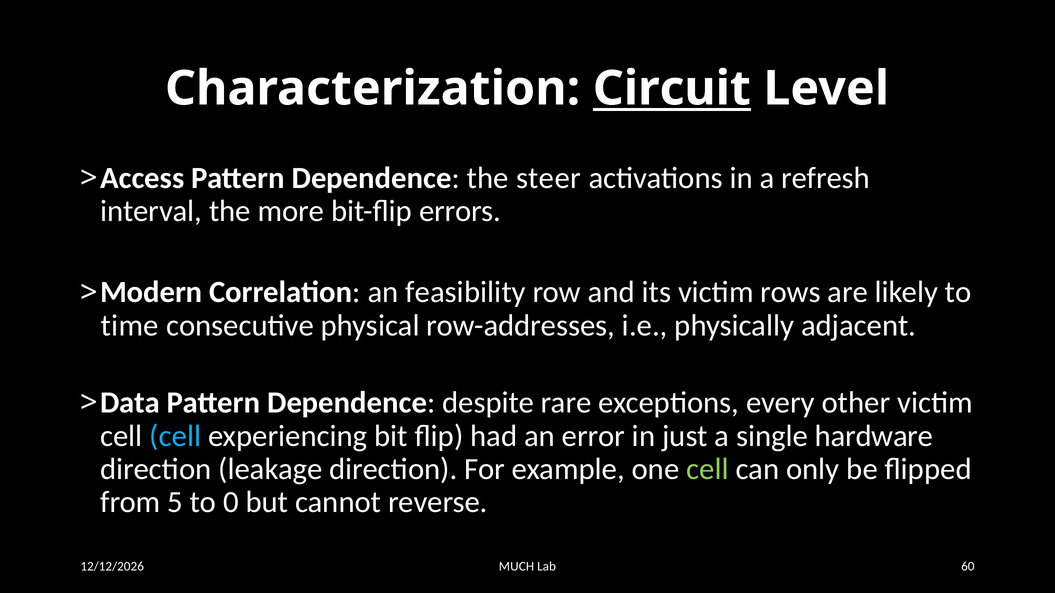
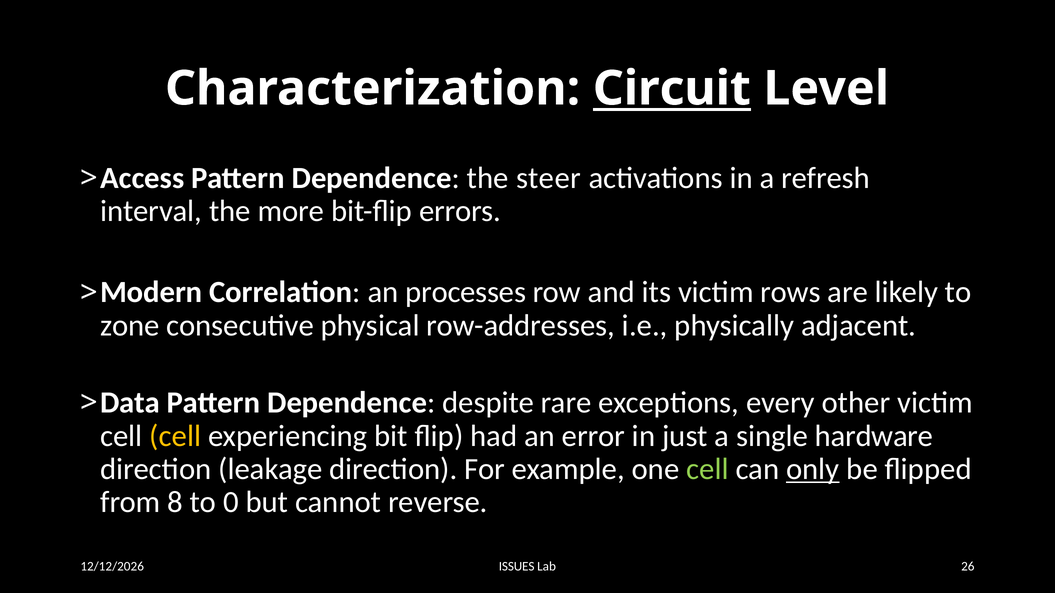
feasibility: feasibility -> processes
time: time -> zone
cell at (175, 436) colour: light blue -> yellow
only underline: none -> present
5: 5 -> 8
MUCH: MUCH -> ISSUES
60: 60 -> 26
